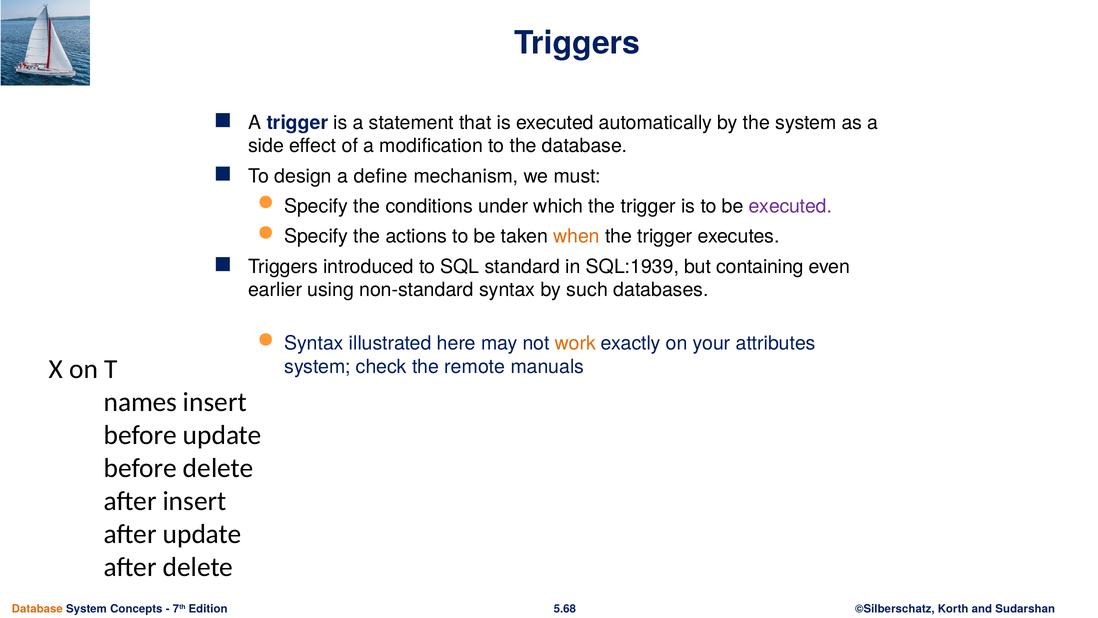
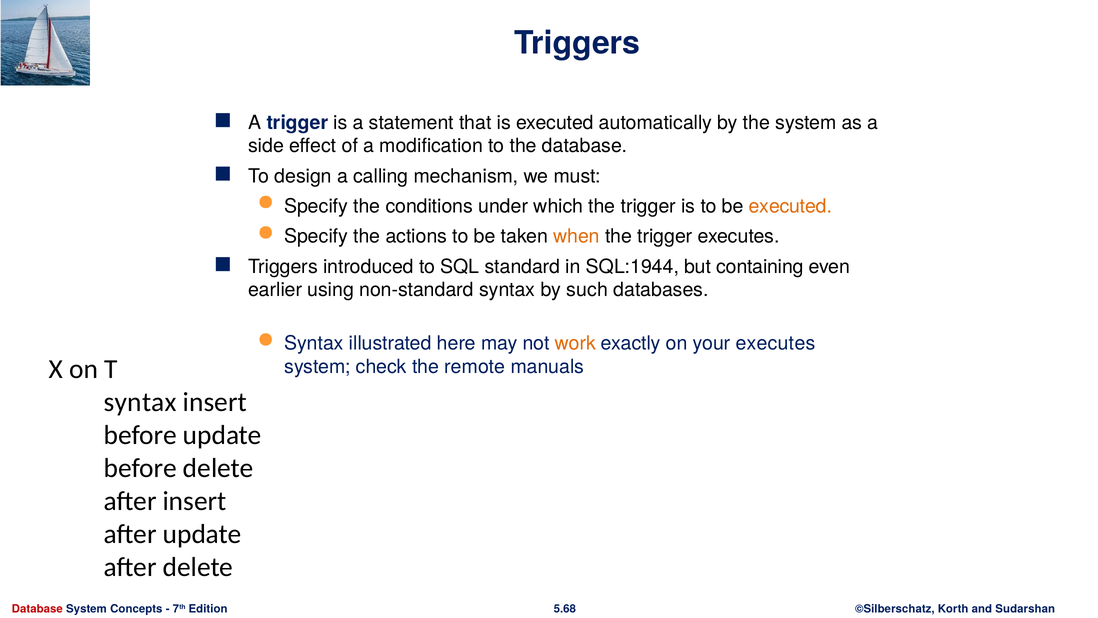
define: define -> calling
executed at (790, 206) colour: purple -> orange
SQL:1939: SQL:1939 -> SQL:1944
your attributes: attributes -> executes
names at (140, 402): names -> syntax
Database at (37, 609) colour: orange -> red
